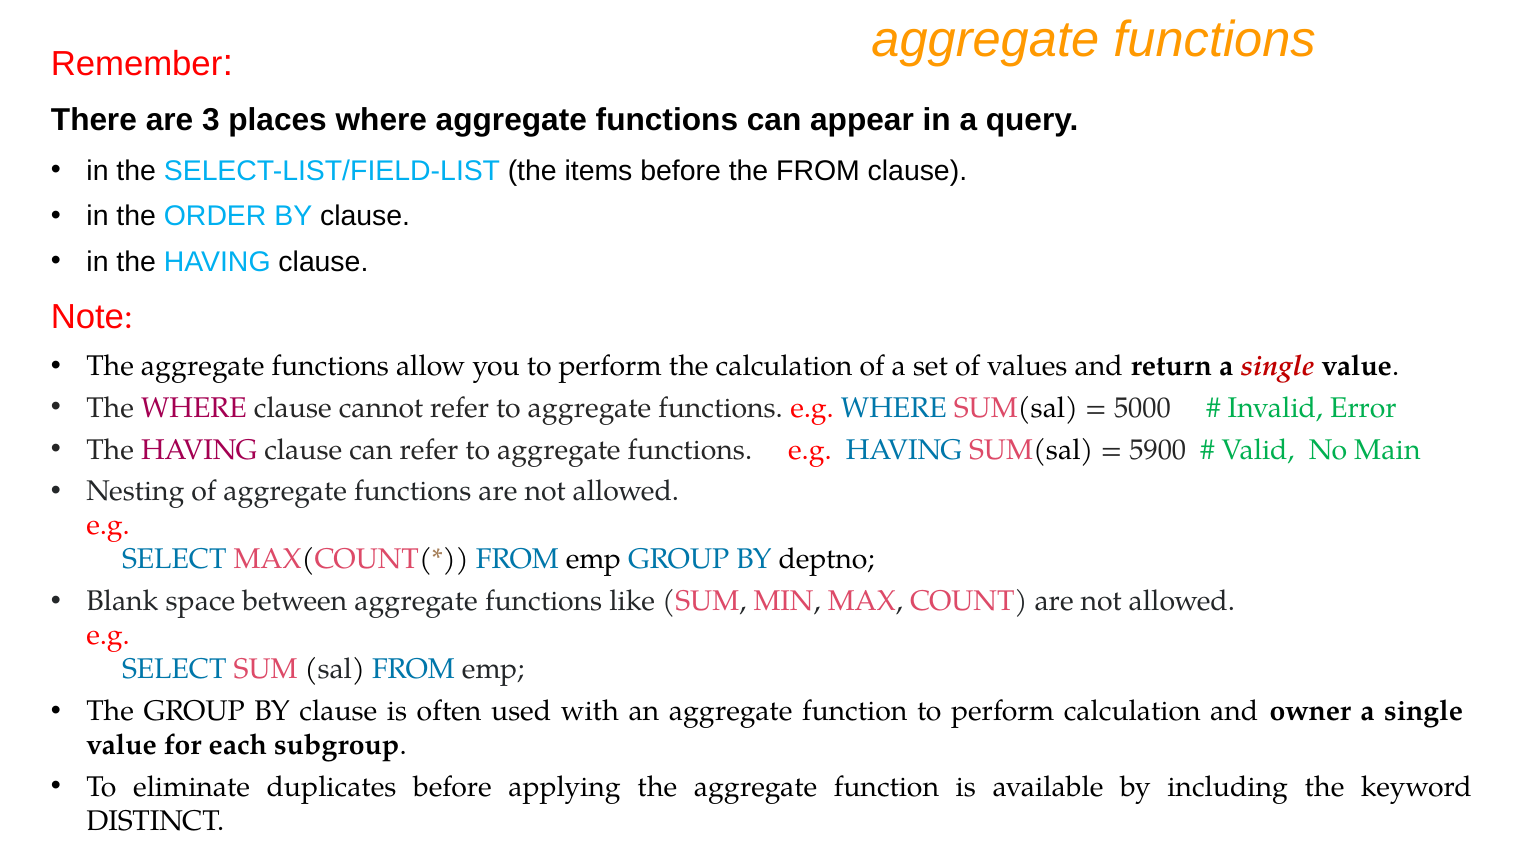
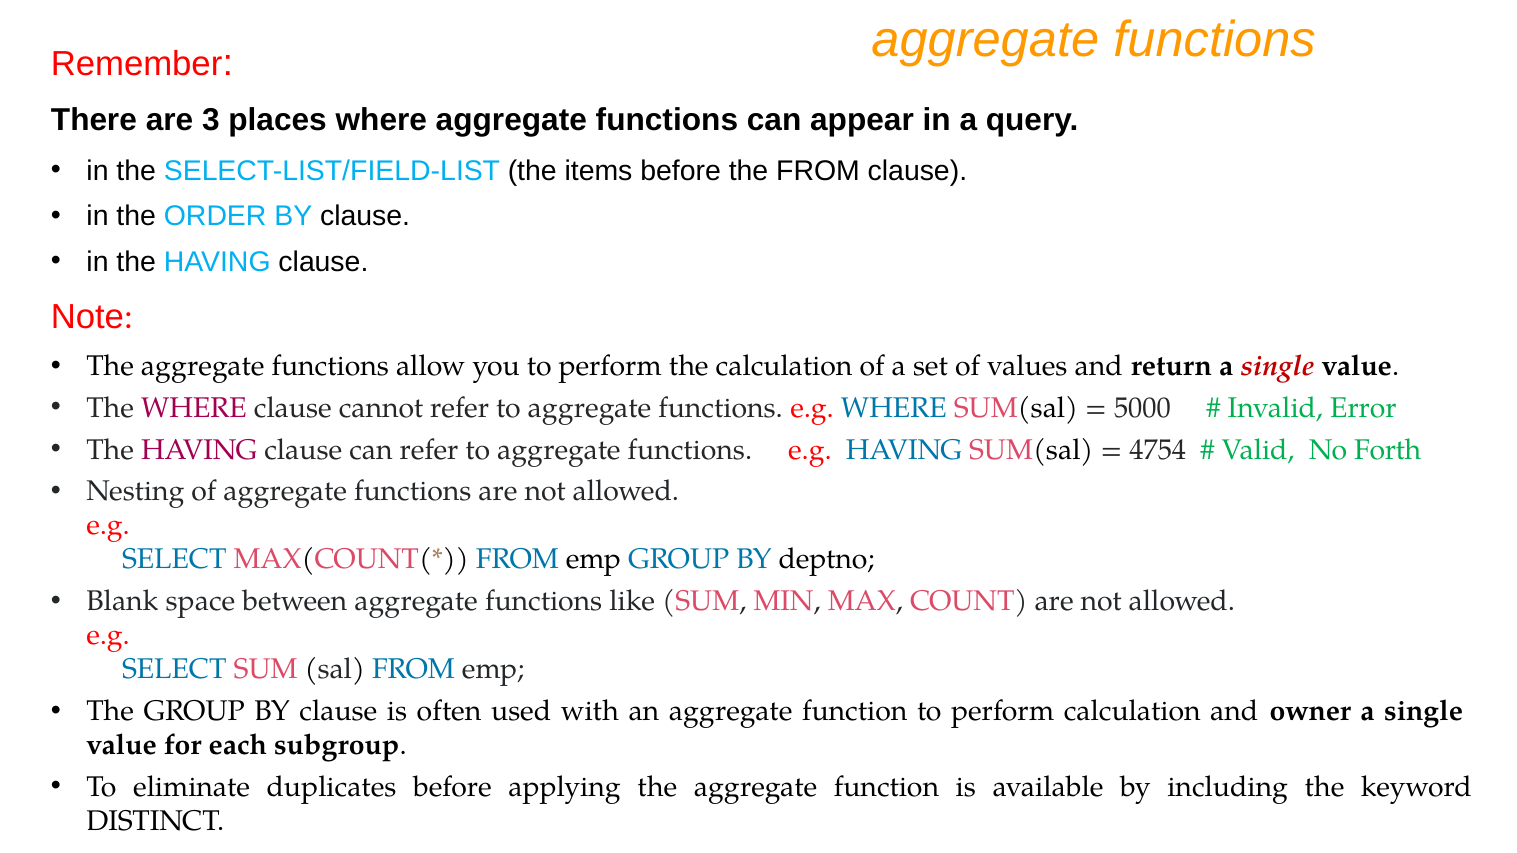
5900: 5900 -> 4754
Main: Main -> Forth
